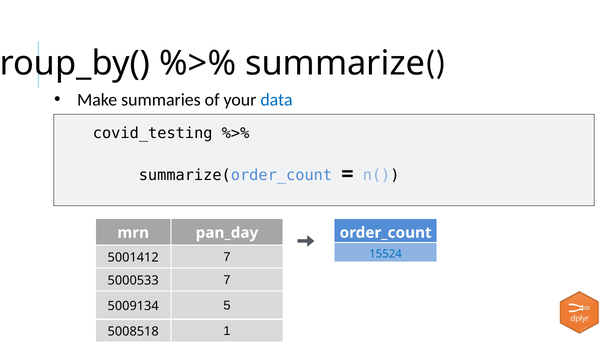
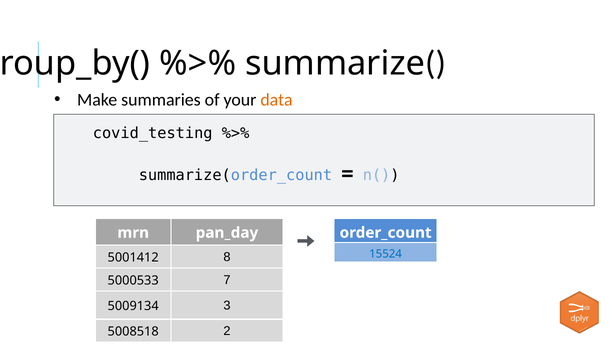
data colour: blue -> orange
5001412 7: 7 -> 8
5: 5 -> 3
1: 1 -> 2
